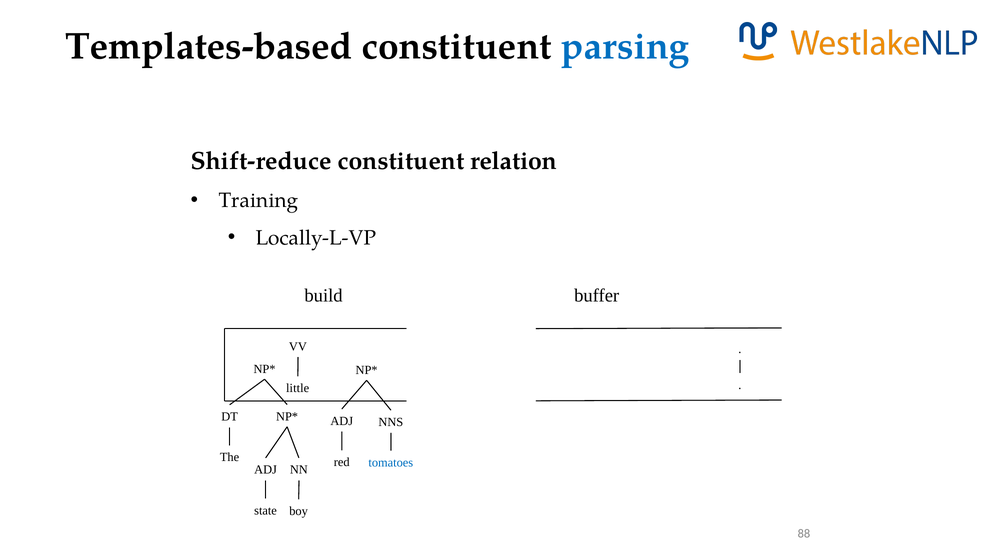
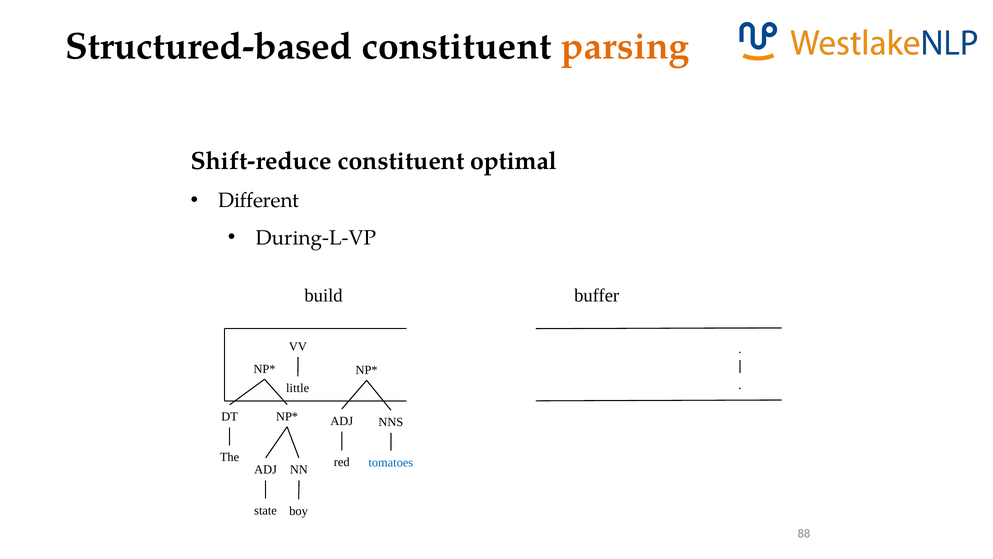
Templates-based: Templates-based -> Structured-based
parsing colour: blue -> orange
relation: relation -> optimal
Training: Training -> Different
Locally-L-VP: Locally-L-VP -> During-L-VP
